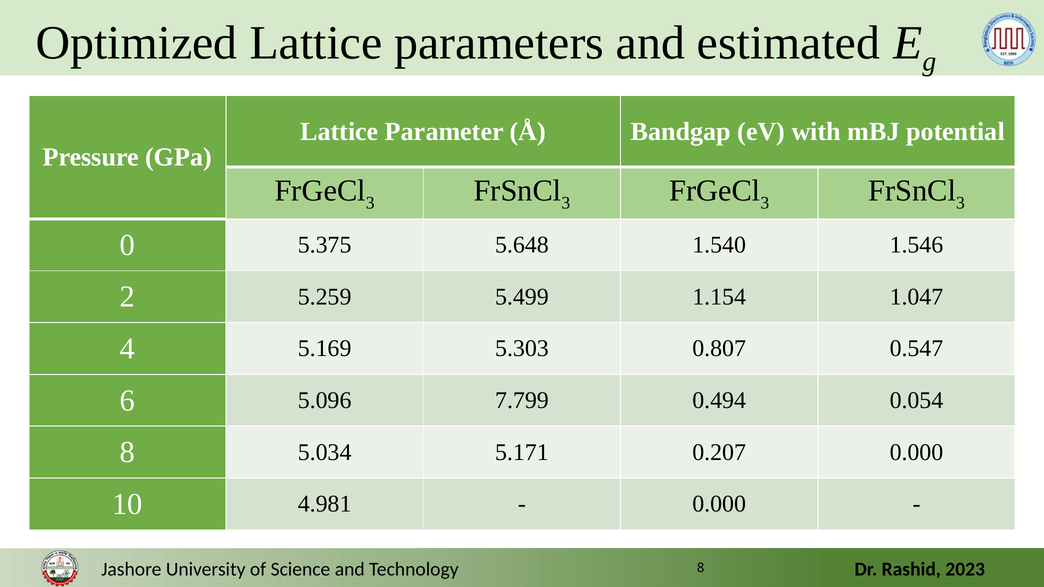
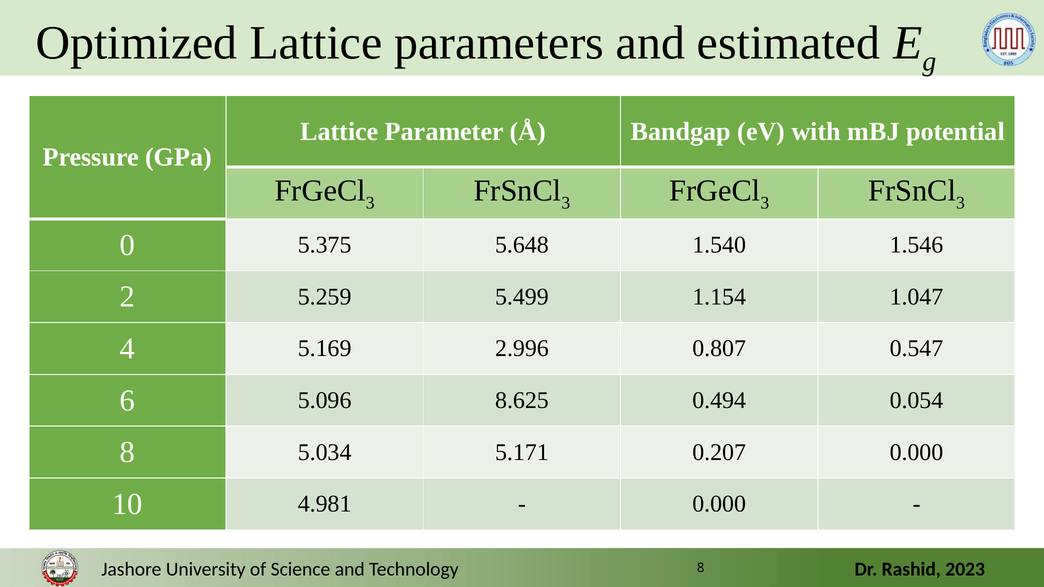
5.303: 5.303 -> 2.996
7.799: 7.799 -> 8.625
